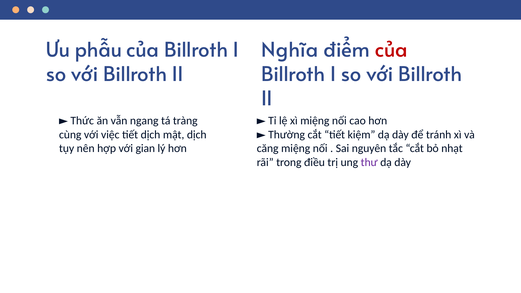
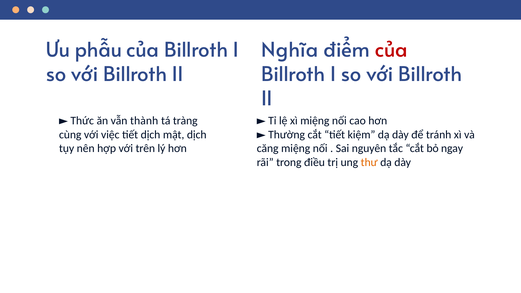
ngang: ngang -> thành
gian: gian -> trên
nhạt: nhạt -> ngay
thư colour: purple -> orange
